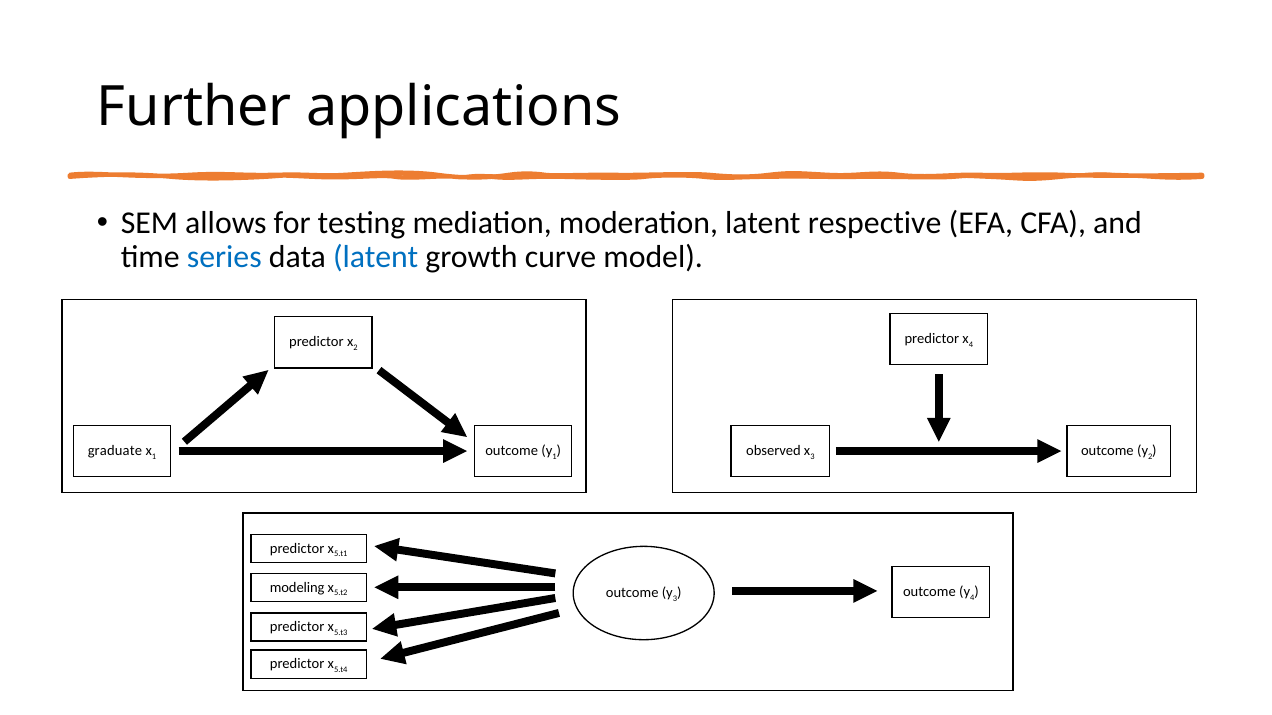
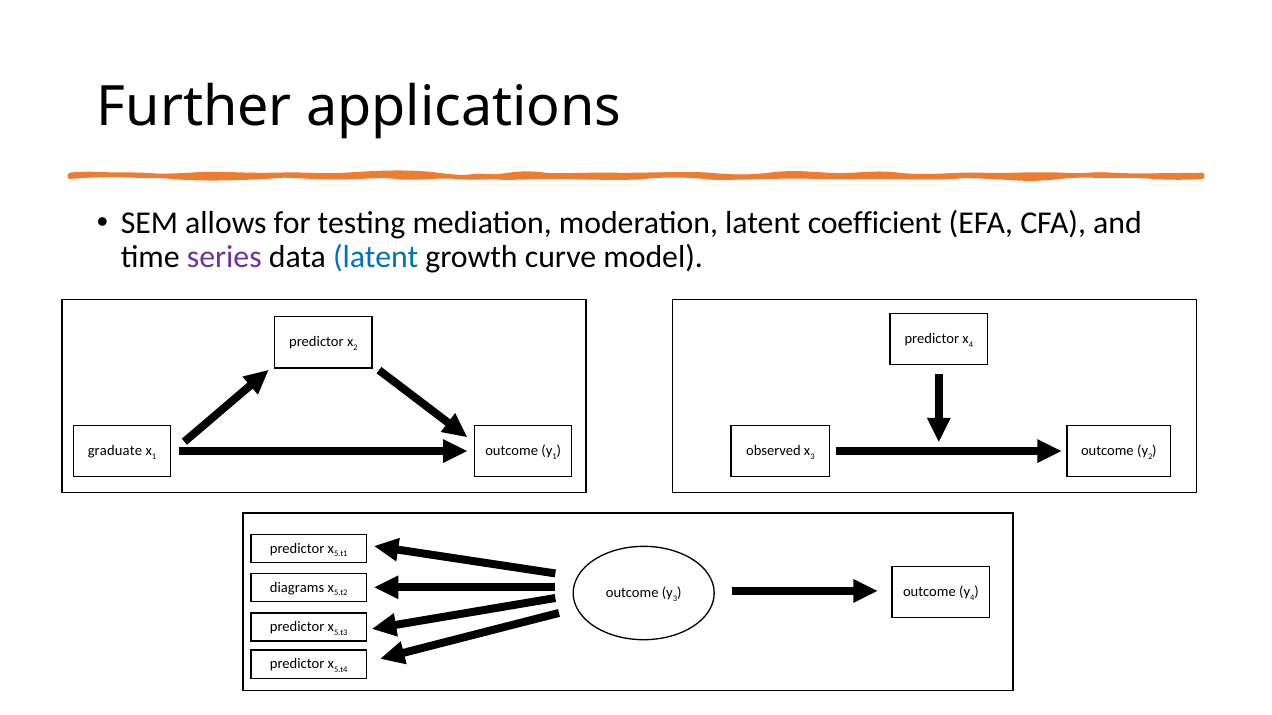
respective: respective -> coefficient
series colour: blue -> purple
modeling: modeling -> diagrams
